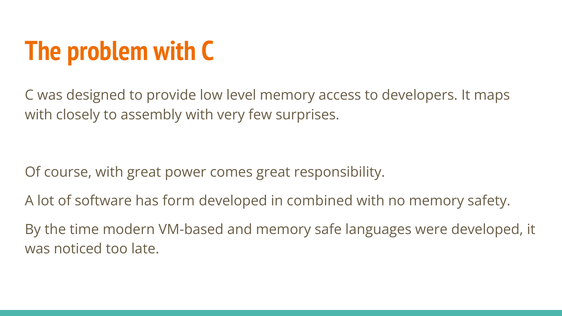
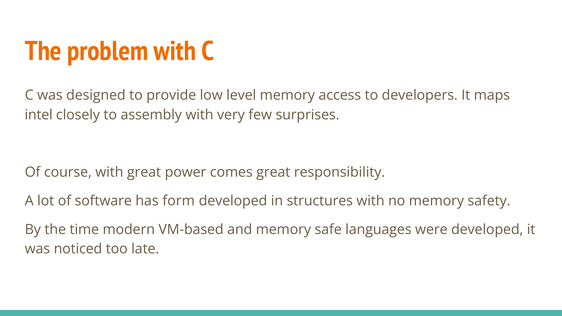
with at (39, 115): with -> intel
combined: combined -> structures
